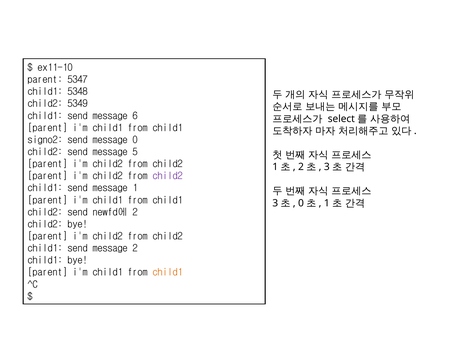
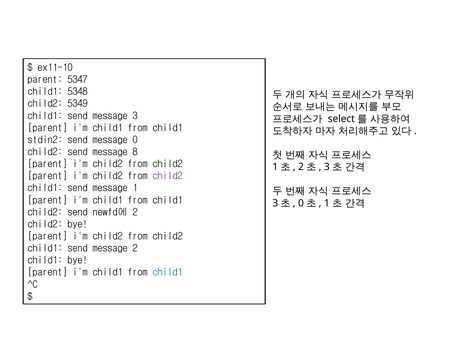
6: 6 -> 3
signo2: signo2 -> stdin2
5: 5 -> 8
child1 at (168, 272) colour: orange -> blue
